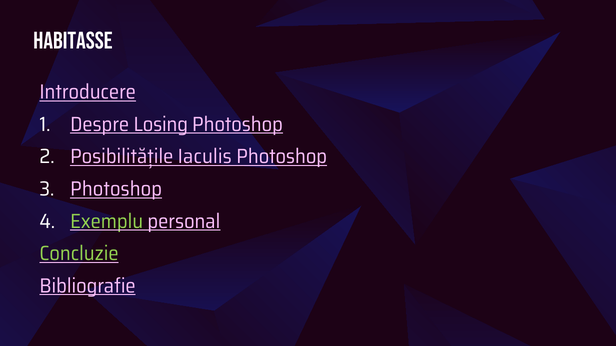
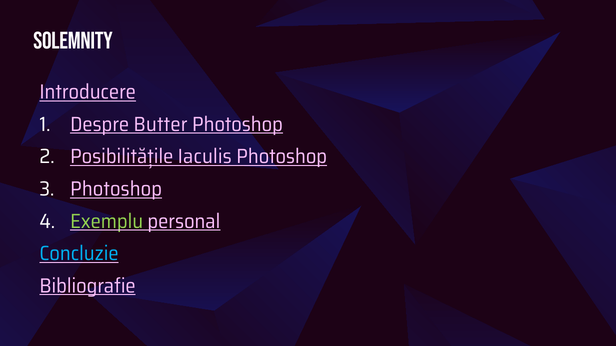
Habitasse: Habitasse -> Solemnity
Losing: Losing -> Butter
Concluzie colour: light green -> light blue
